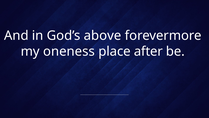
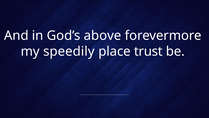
oneness: oneness -> speedily
after: after -> trust
